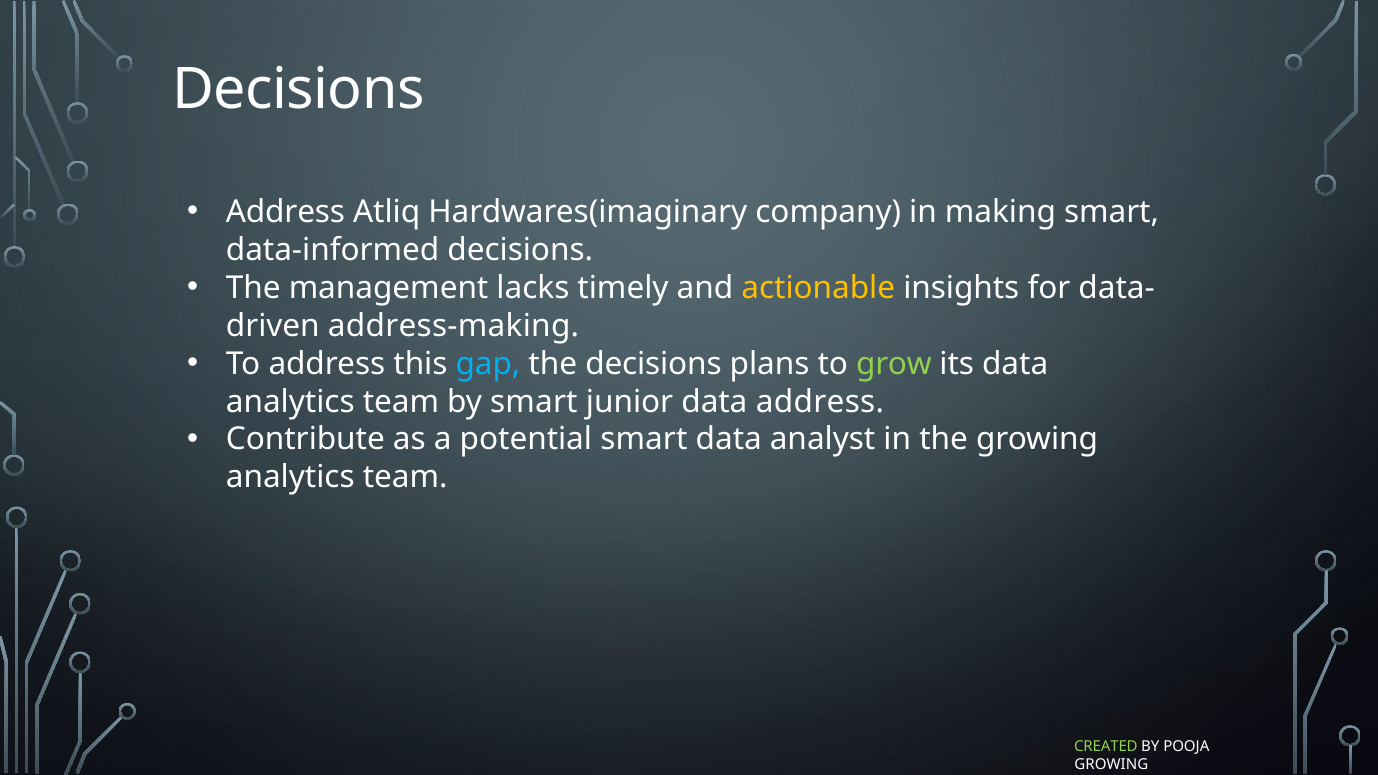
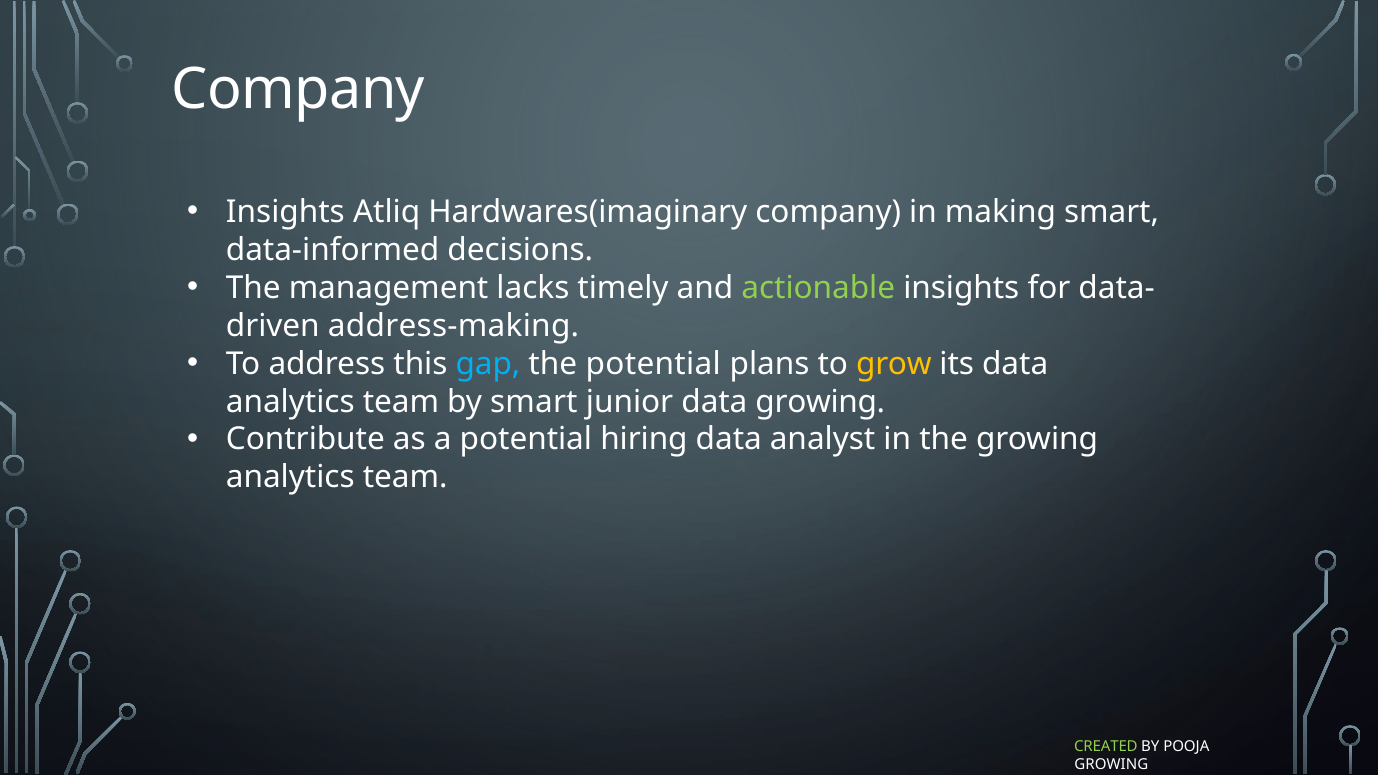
Decisions at (298, 89): Decisions -> Company
Address at (285, 212): Address -> Insights
actionable colour: yellow -> light green
the decisions: decisions -> potential
grow colour: light green -> yellow
data address: address -> growing
potential smart: smart -> hiring
